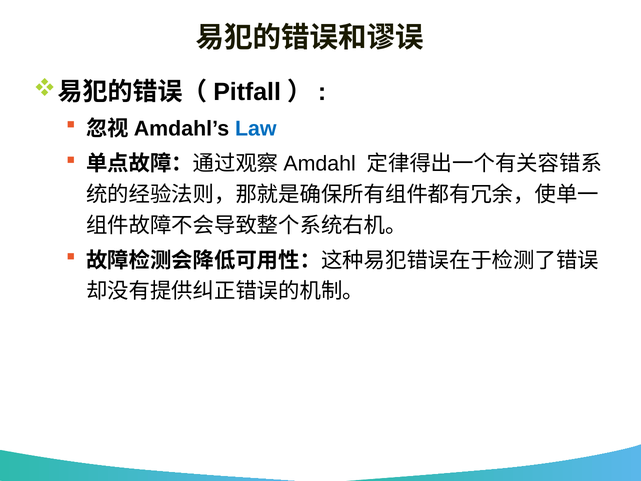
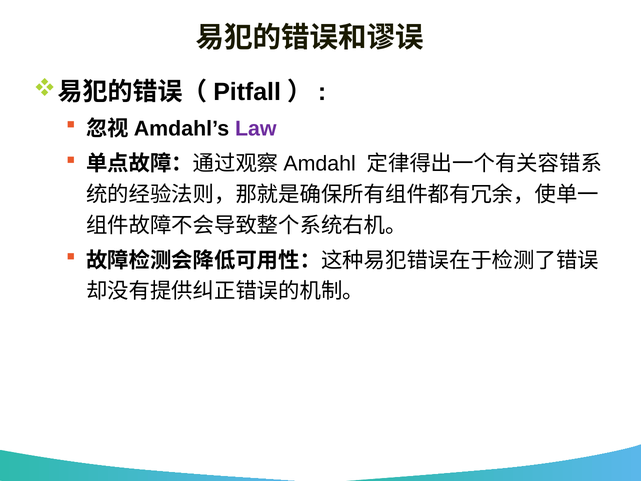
Law colour: blue -> purple
